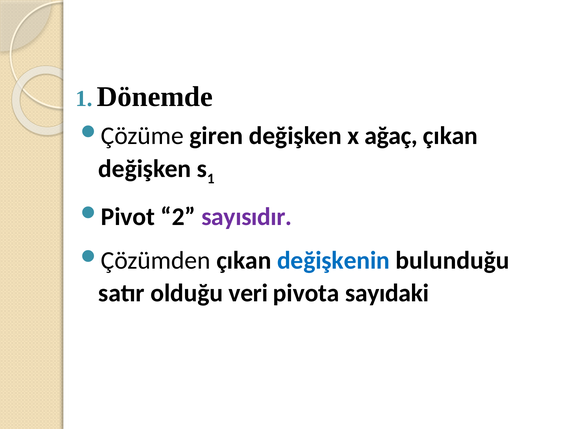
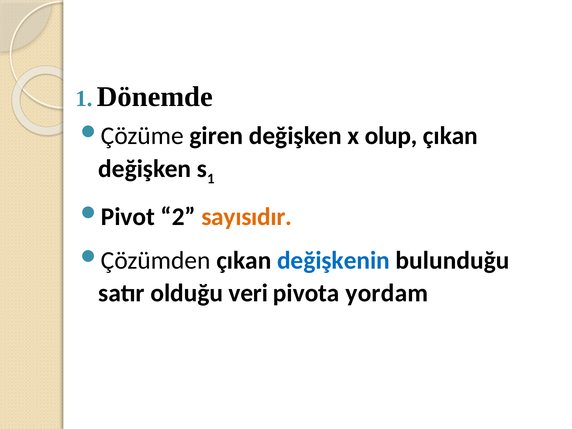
ağaç: ağaç -> olup
sayısıdır colour: purple -> orange
sayıdaki: sayıdaki -> yordam
